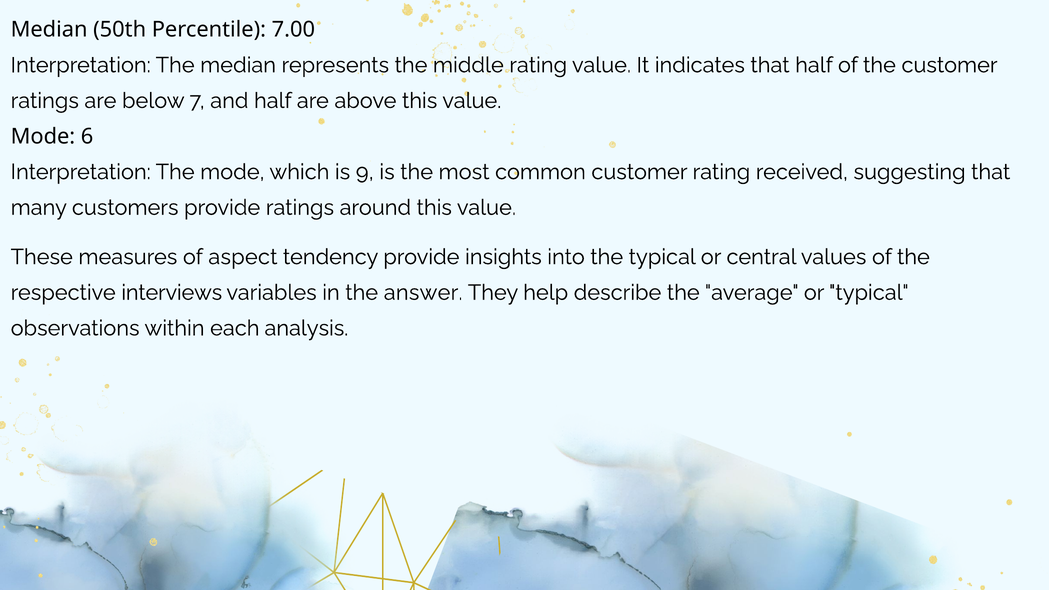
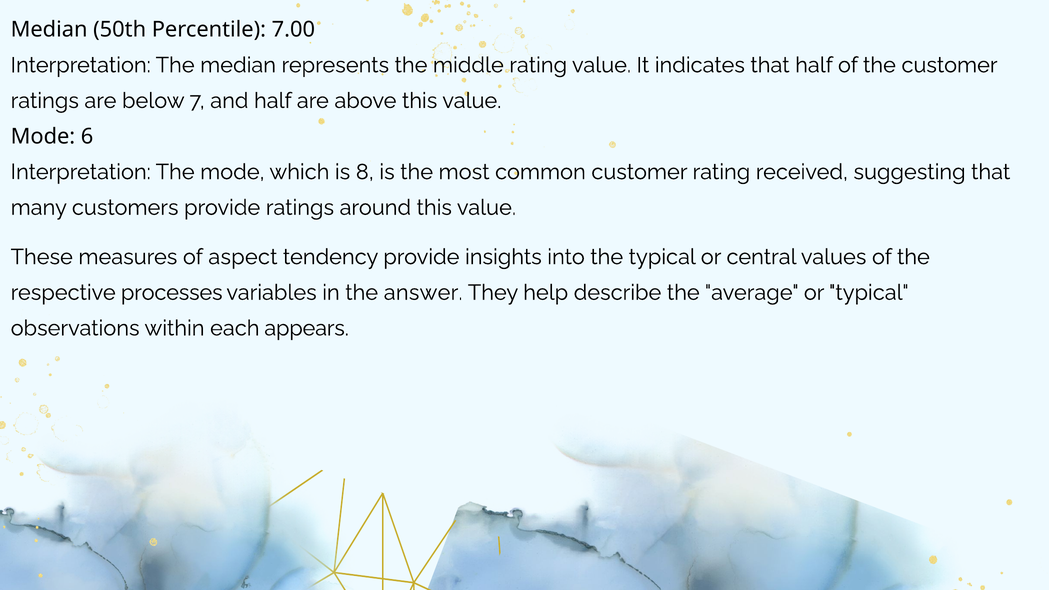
9: 9 -> 8
interviews: interviews -> processes
analysis: analysis -> appears
